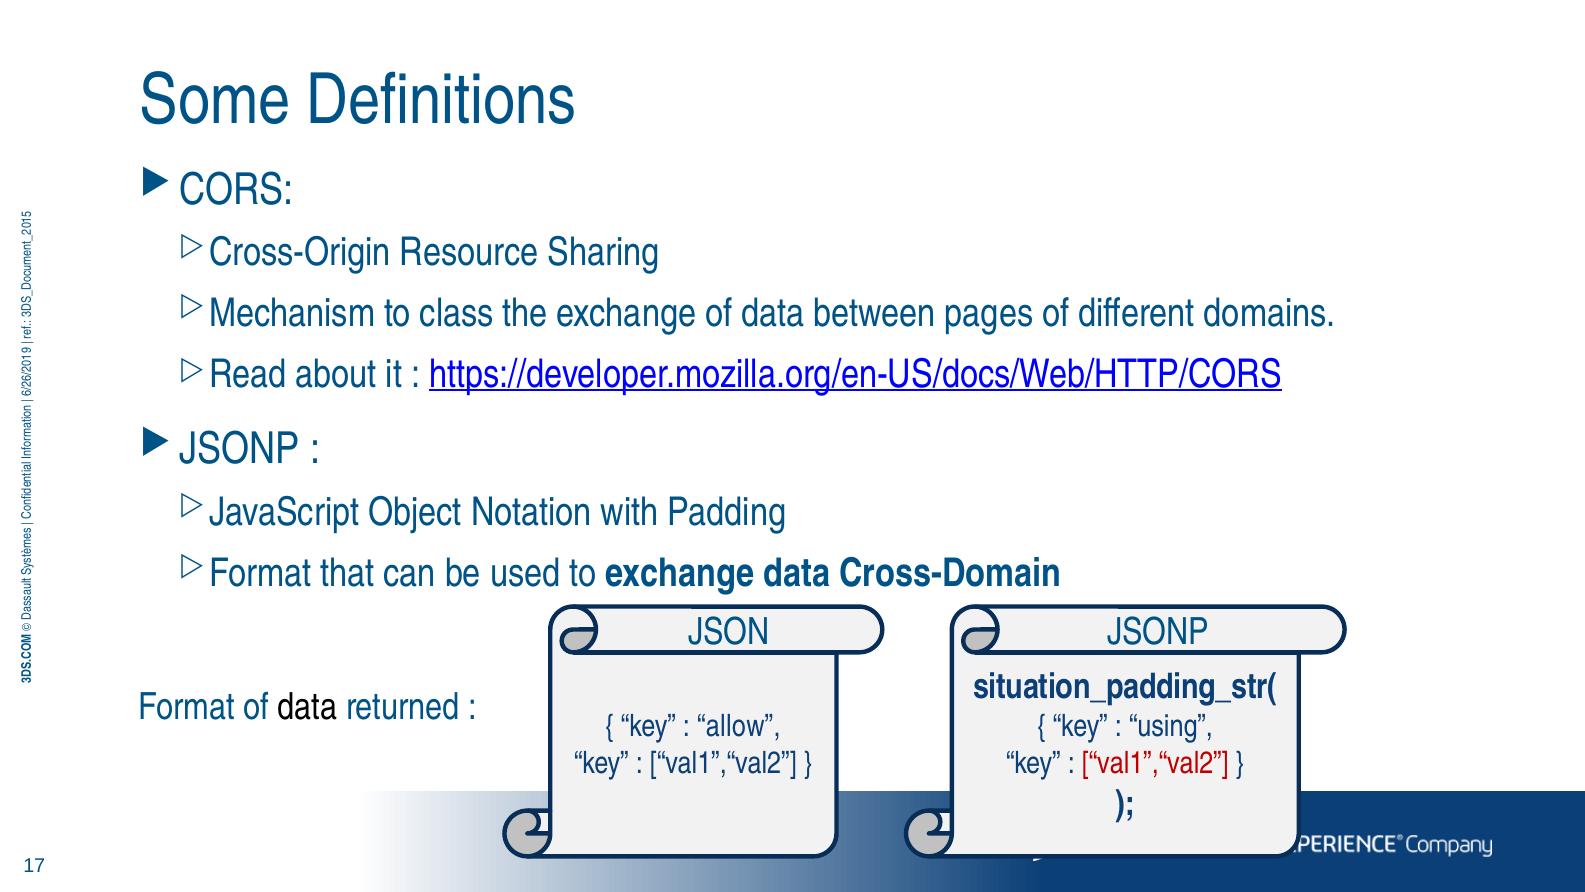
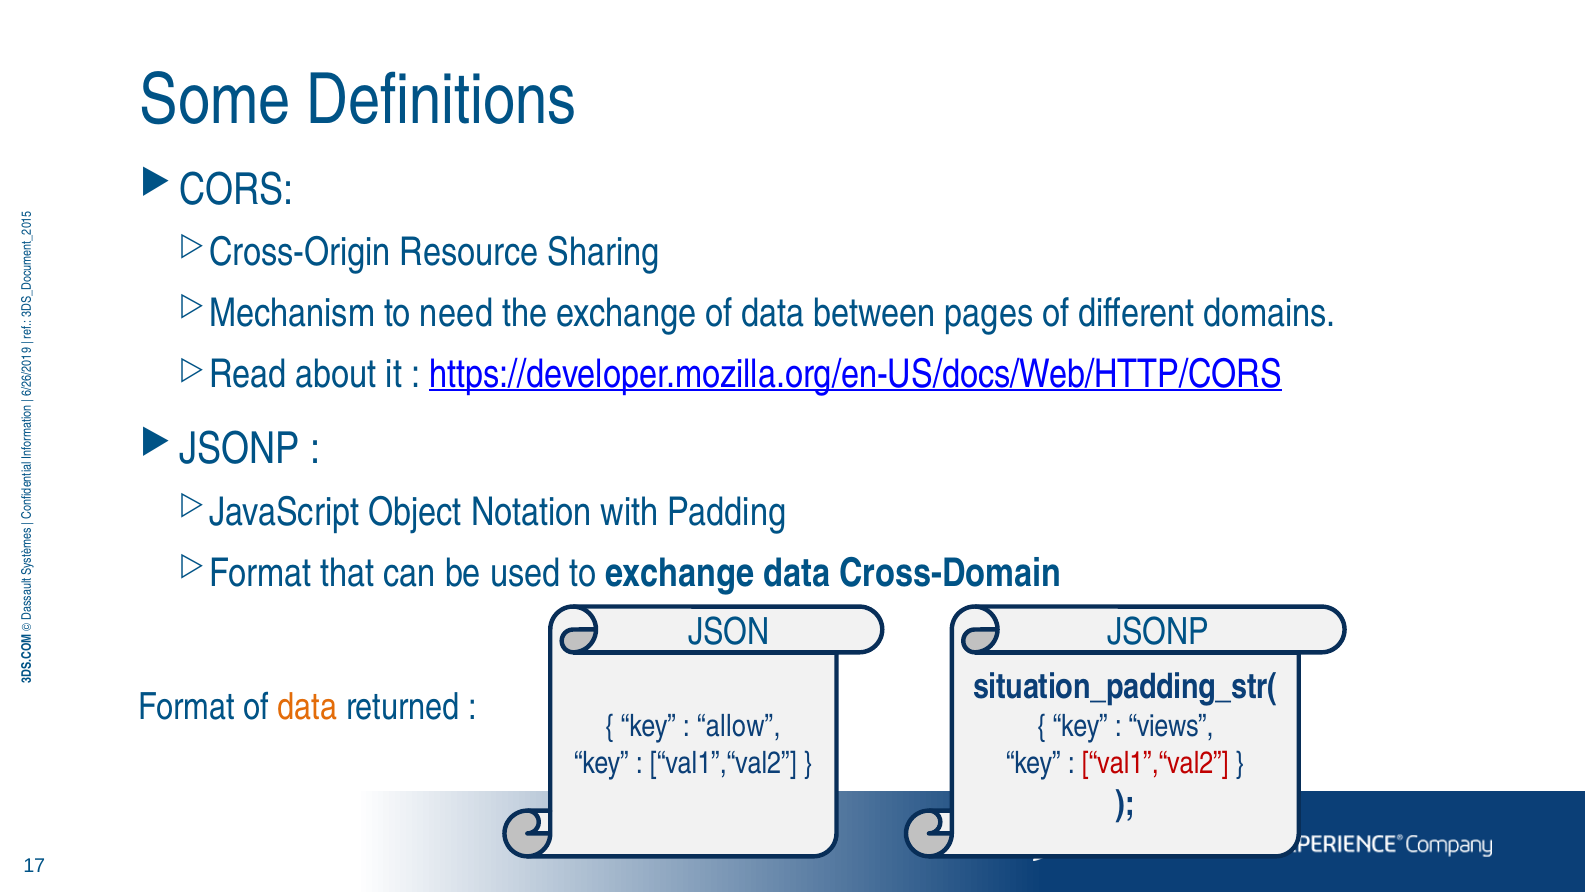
class: class -> need
data at (308, 707) colour: black -> orange
using: using -> views
